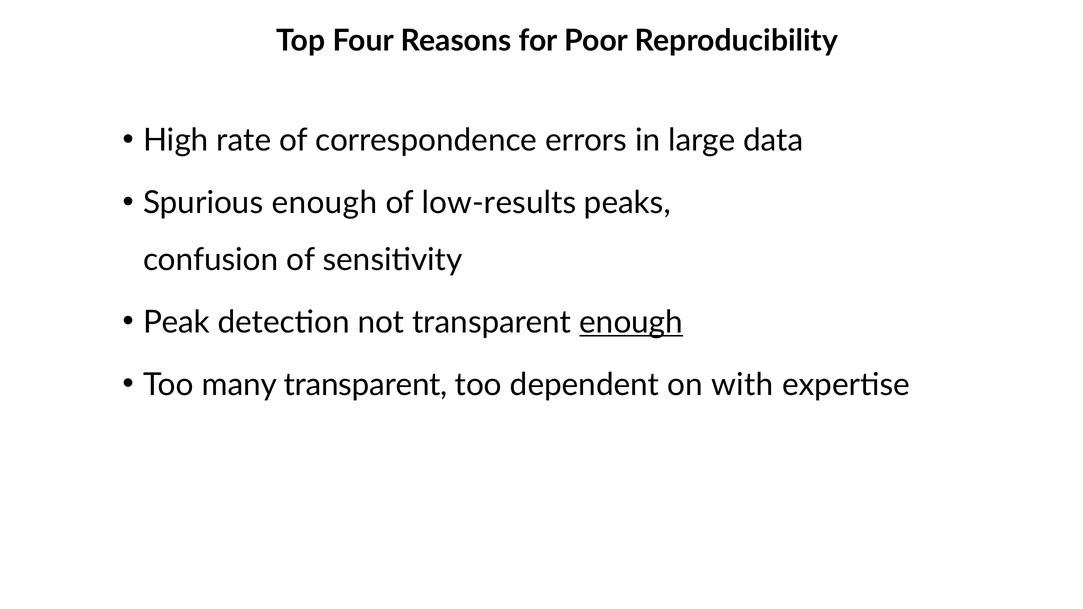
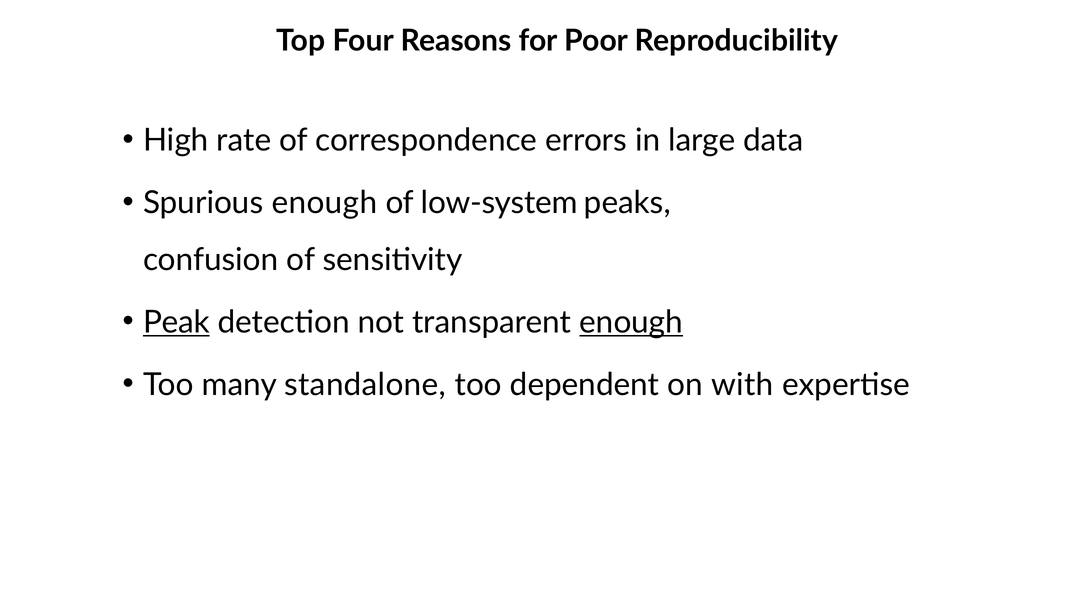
low-results: low-results -> low-system
Peak underline: none -> present
many transparent: transparent -> standalone
